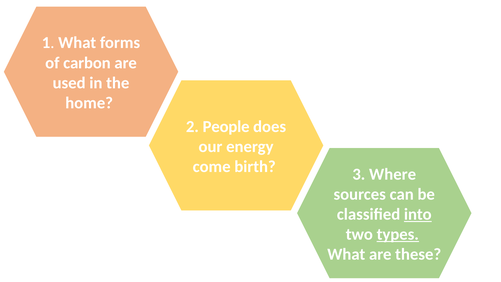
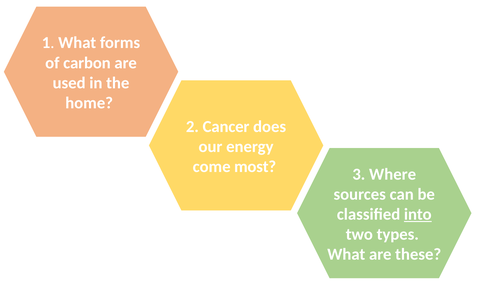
People: People -> Cancer
birth: birth -> most
types underline: present -> none
